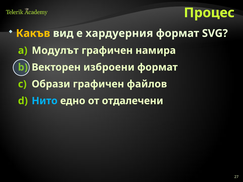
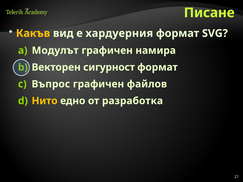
Процес: Процес -> Писане
изброени: изброени -> сигурност
Образи: Образи -> Въпрос
Нито colour: light blue -> yellow
отдалечени: отдалечени -> разработка
